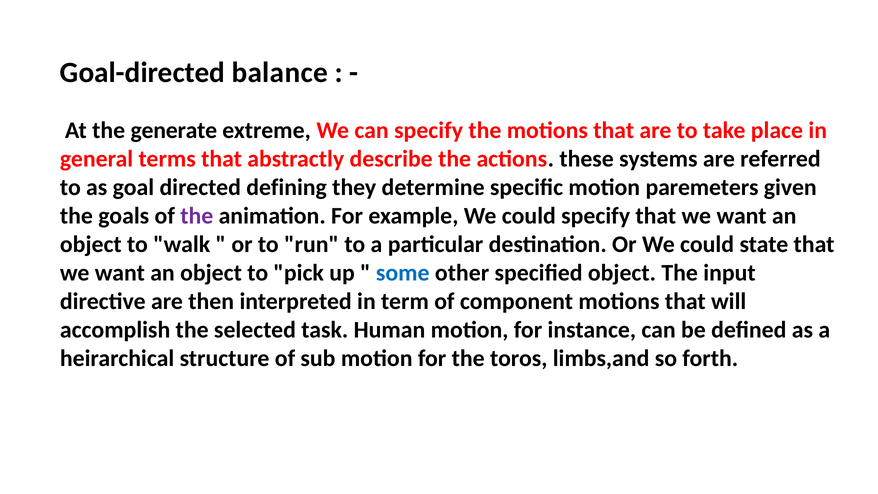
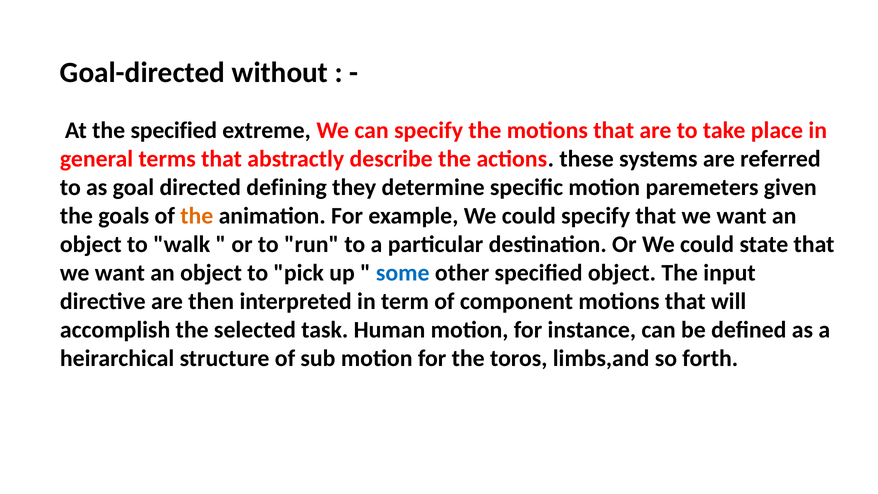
balance: balance -> without
the generate: generate -> specified
the at (197, 216) colour: purple -> orange
